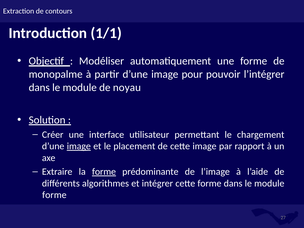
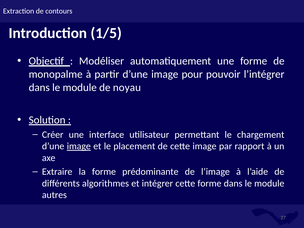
1/1: 1/1 -> 1/5
forme at (104, 172) underline: present -> none
forme at (54, 195): forme -> autres
